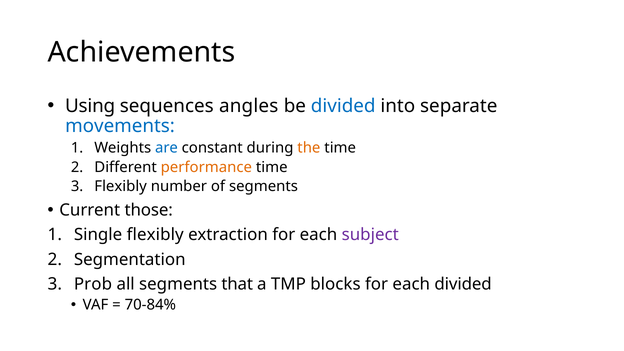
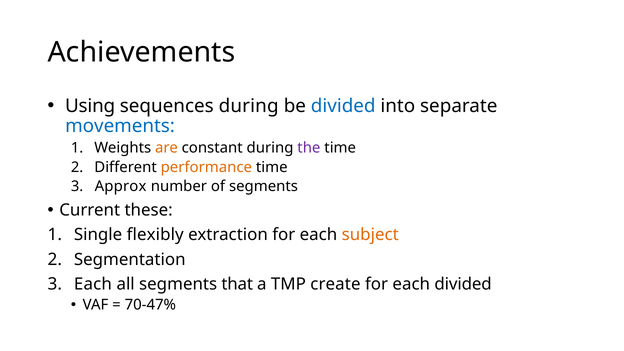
sequences angles: angles -> during
are colour: blue -> orange
the colour: orange -> purple
Flexibly at (121, 186): Flexibly -> Approx
those: those -> these
subject colour: purple -> orange
Prob at (93, 284): Prob -> Each
blocks: blocks -> create
70-84%: 70-84% -> 70-47%
